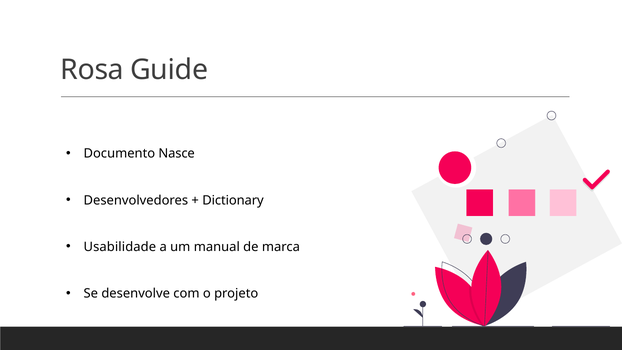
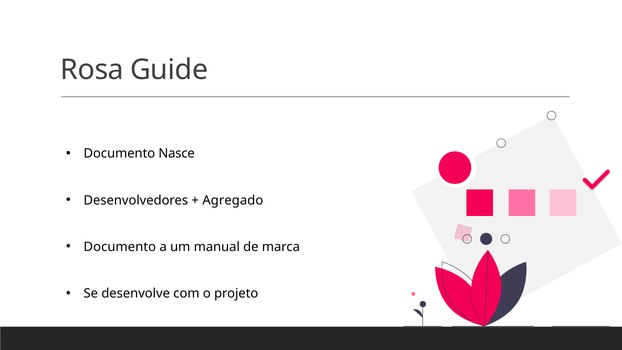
Dictionary: Dictionary -> Agregado
Usabilidade at (120, 247): Usabilidade -> Documento
